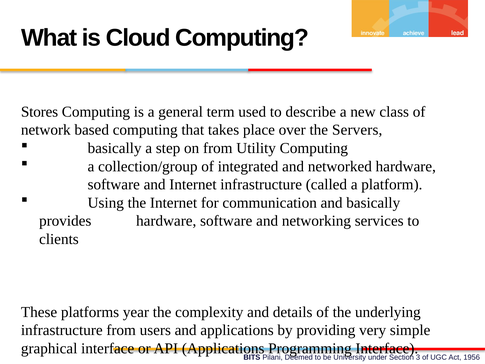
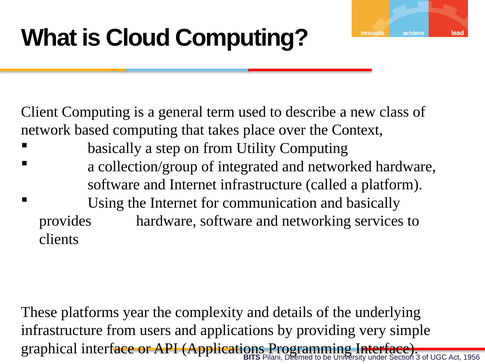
Stores: Stores -> Client
Servers: Servers -> Context
